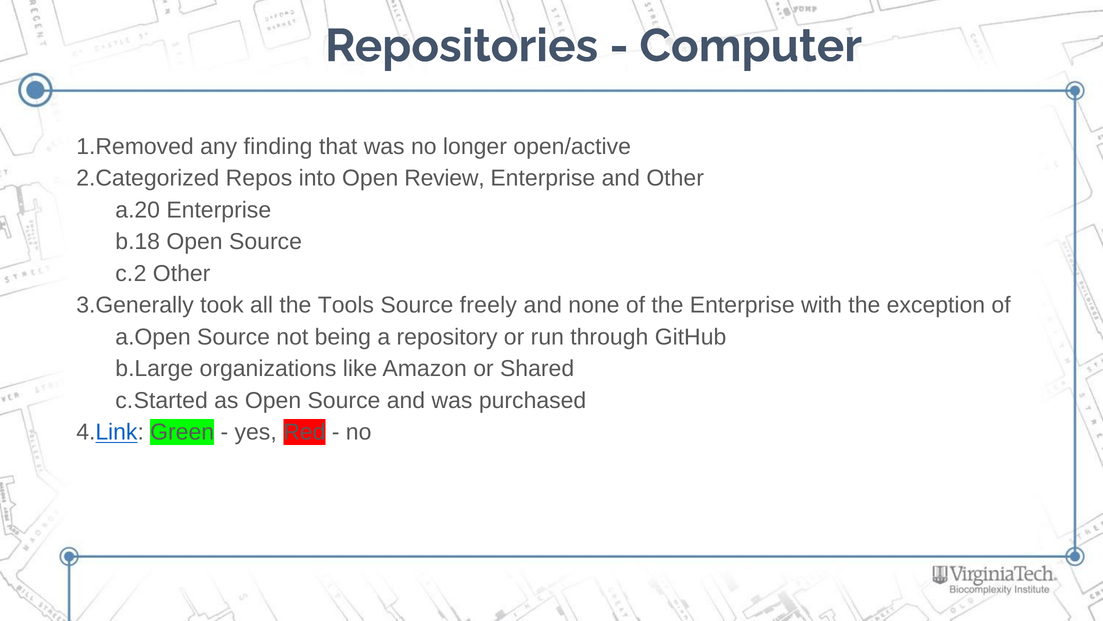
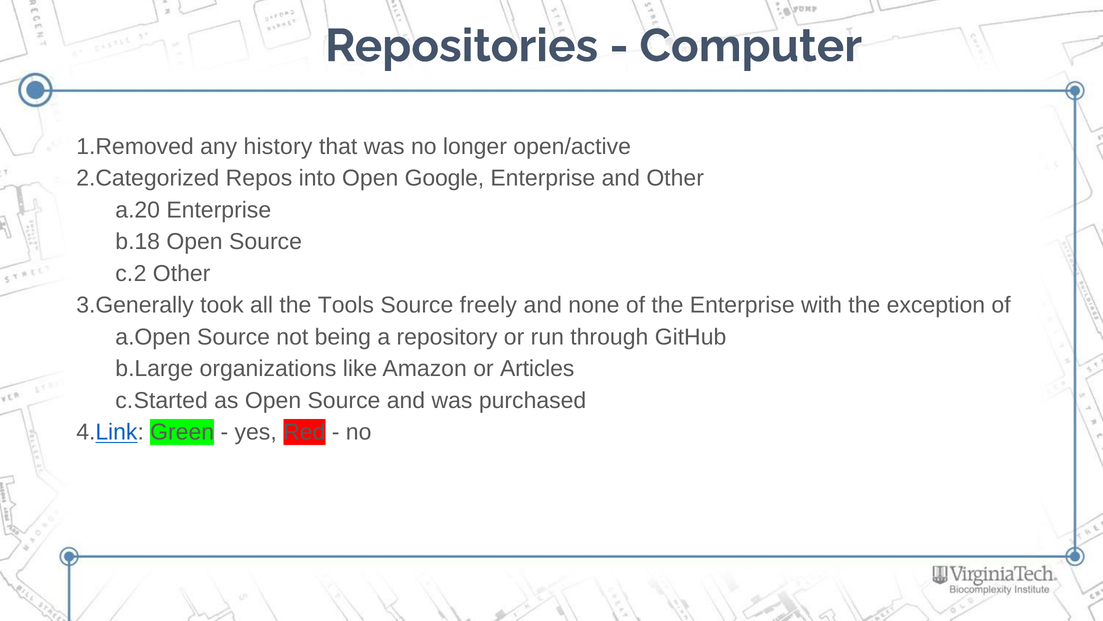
finding: finding -> history
Review: Review -> Google
Shared: Shared -> Articles
